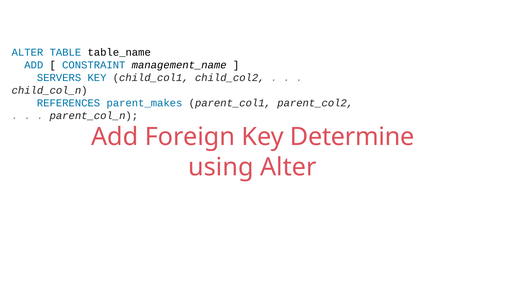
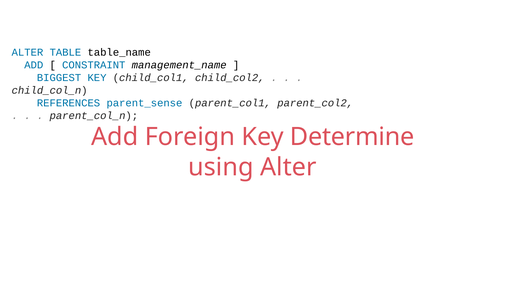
SERVERS: SERVERS -> BIGGEST
parent_makes: parent_makes -> parent_sense
